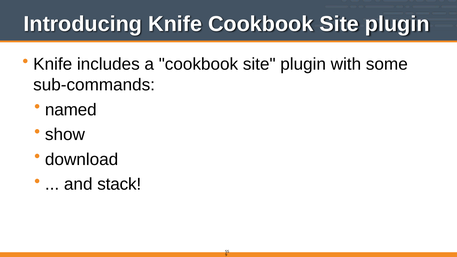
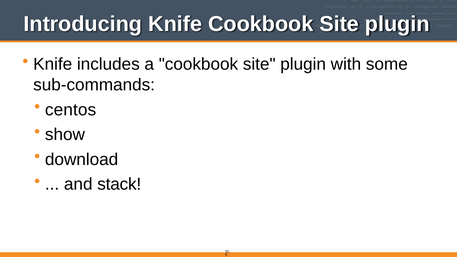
named: named -> centos
